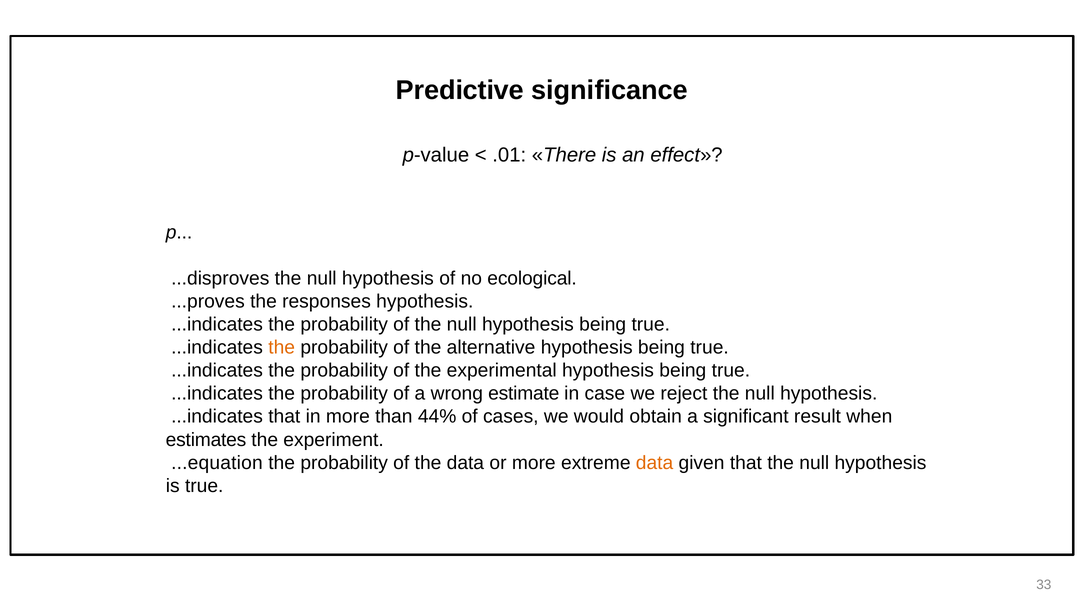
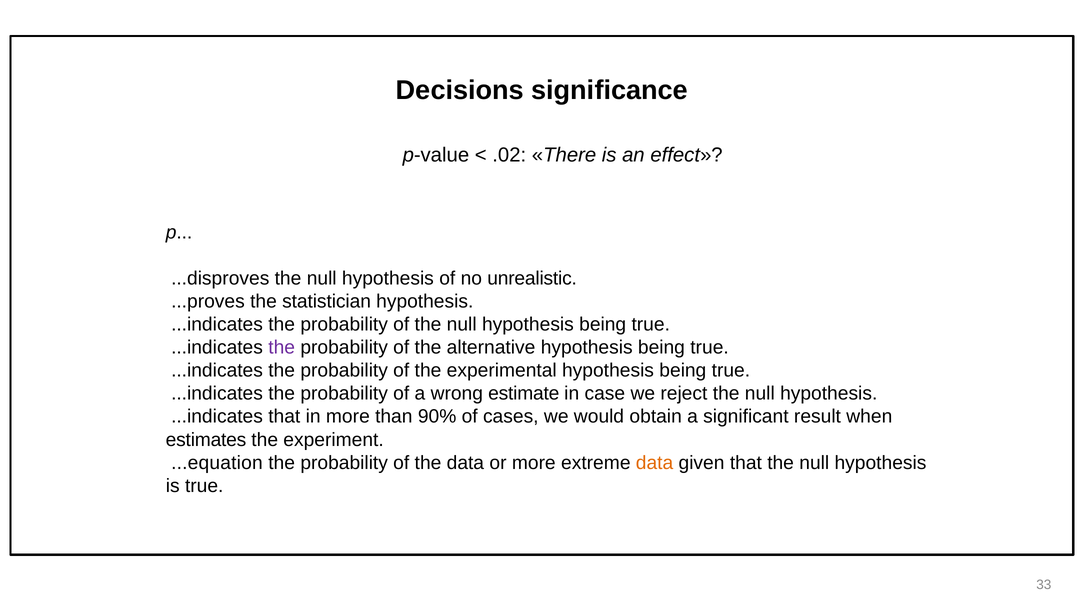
Predictive: Predictive -> Decisions
.01: .01 -> .02
ecological: ecological -> unrealistic
responses: responses -> statistician
the at (282, 347) colour: orange -> purple
44%: 44% -> 90%
